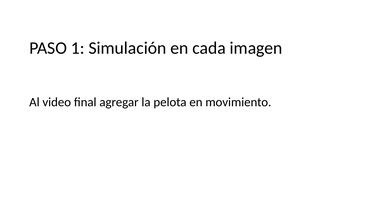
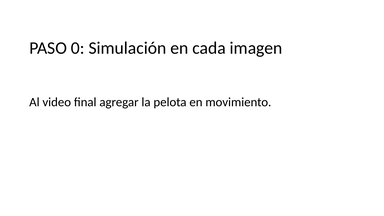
1: 1 -> 0
